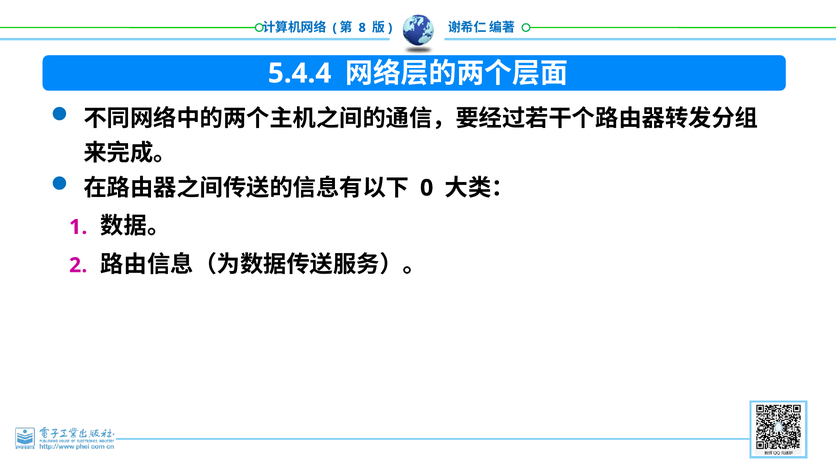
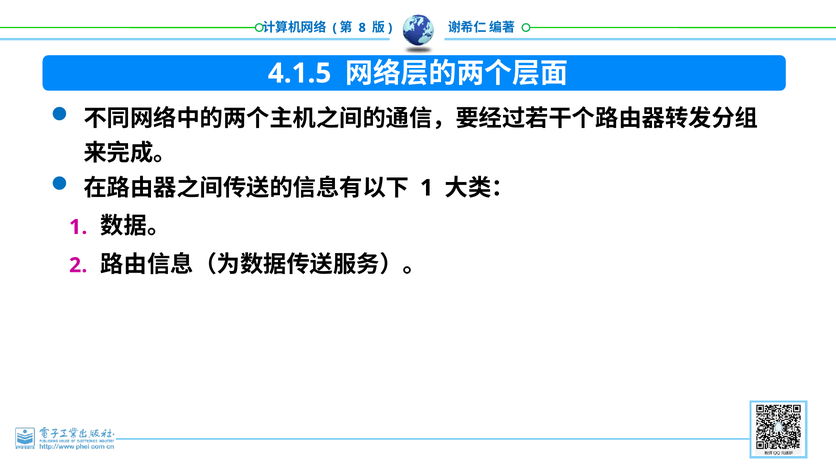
5.4.4: 5.4.4 -> 4.1.5
0 at (427, 188): 0 -> 1
